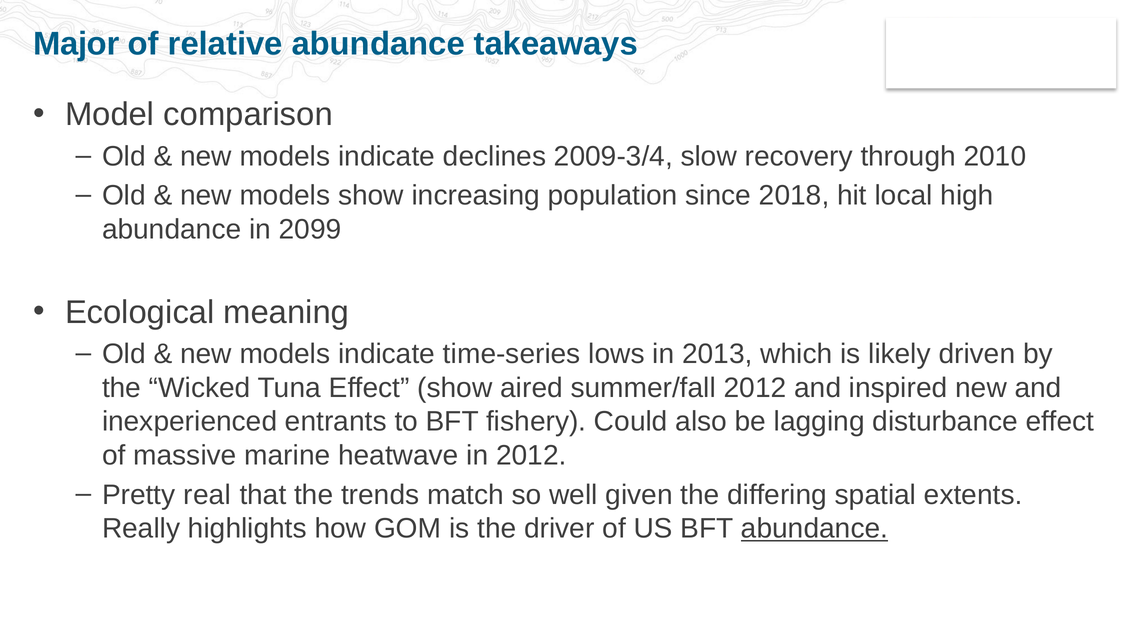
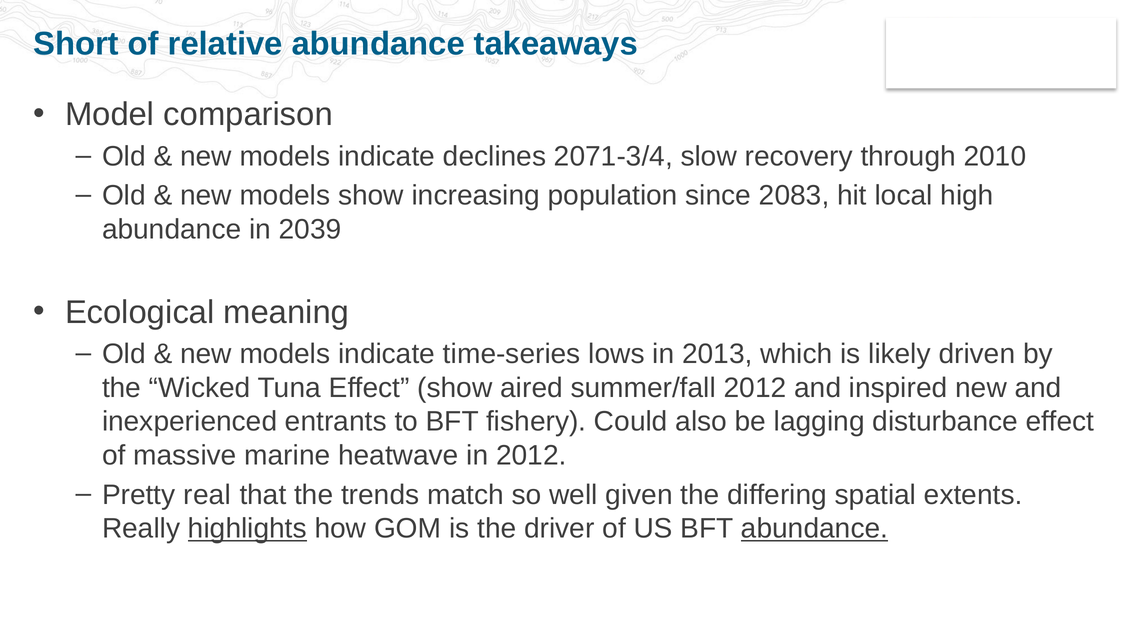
Major: Major -> Short
2009-3/4: 2009-3/4 -> 2071-3/4
2018: 2018 -> 2083
2099: 2099 -> 2039
highlights underline: none -> present
